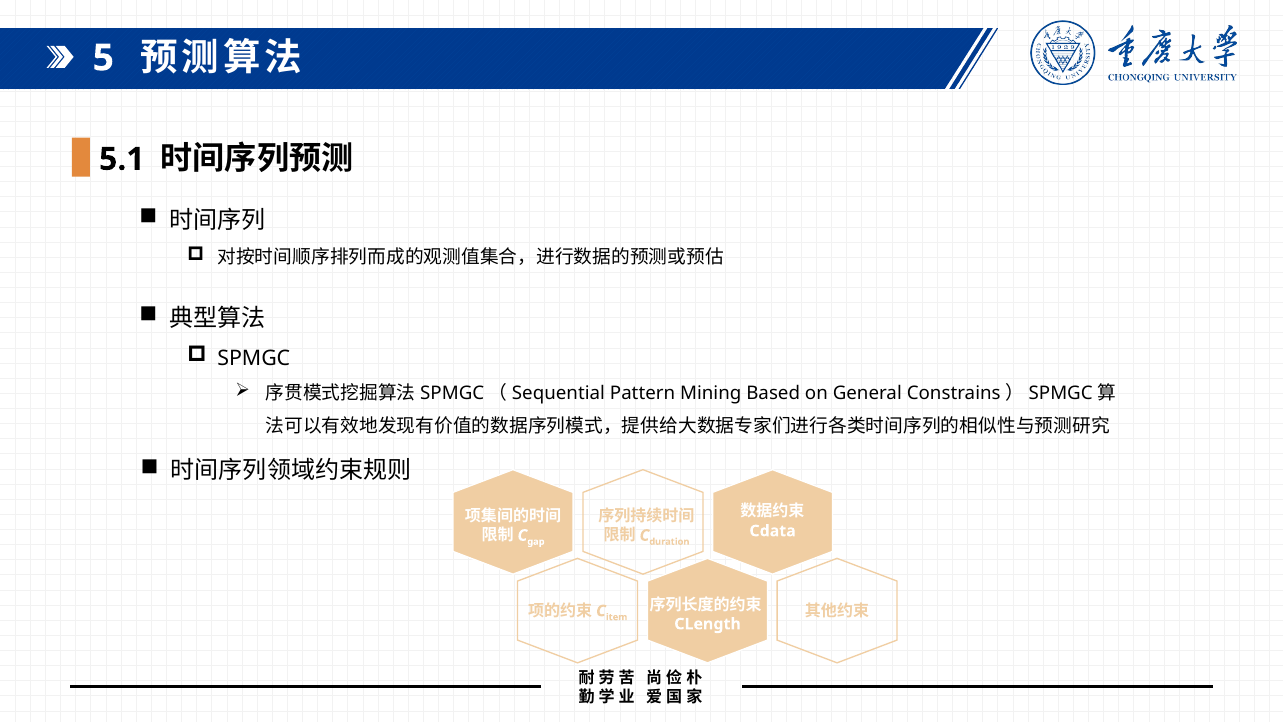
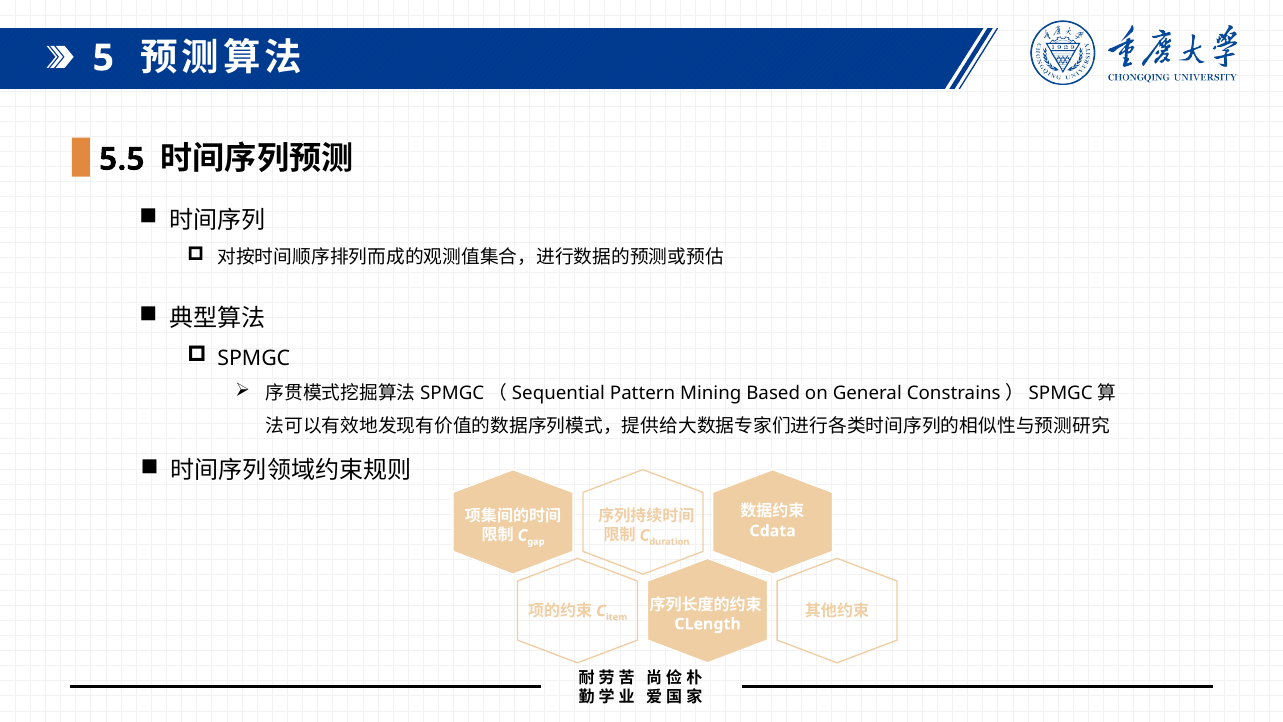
5.1: 5.1 -> 5.5
